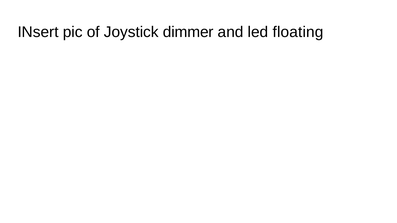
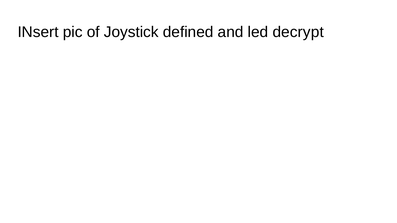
dimmer: dimmer -> defined
floating: floating -> decrypt
